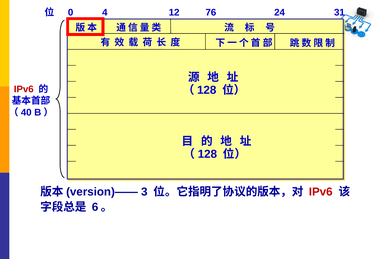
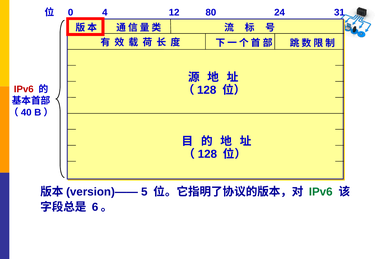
76: 76 -> 80
3: 3 -> 5
IPv6 at (321, 192) colour: red -> green
